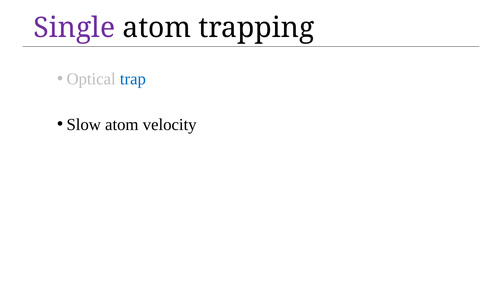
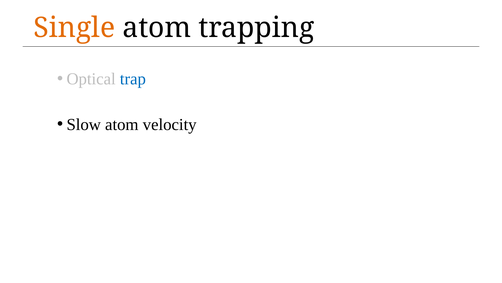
Single colour: purple -> orange
